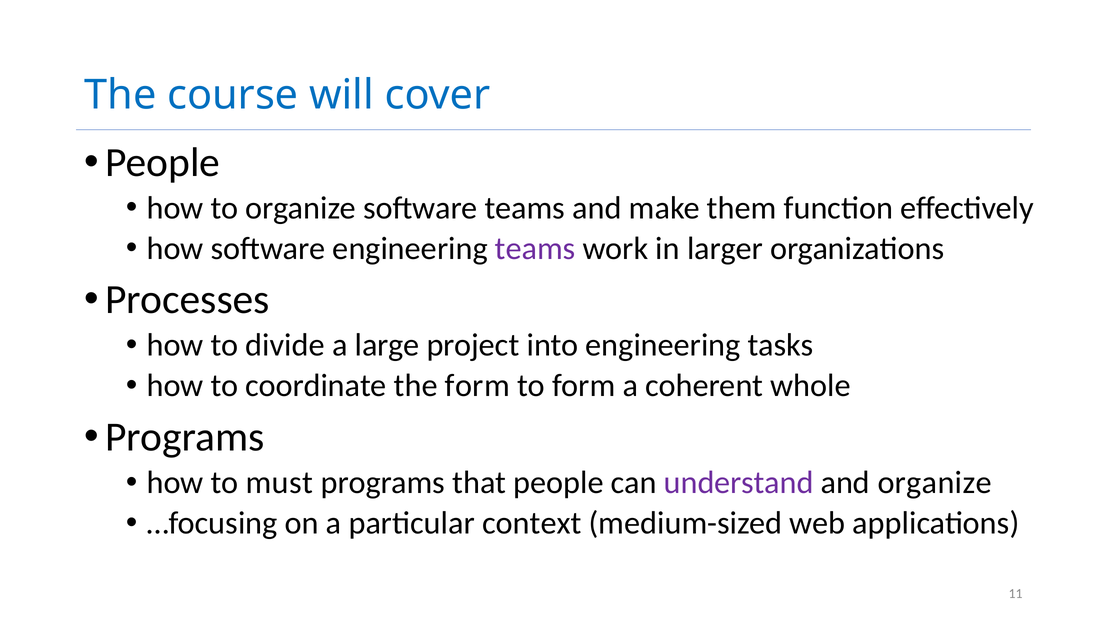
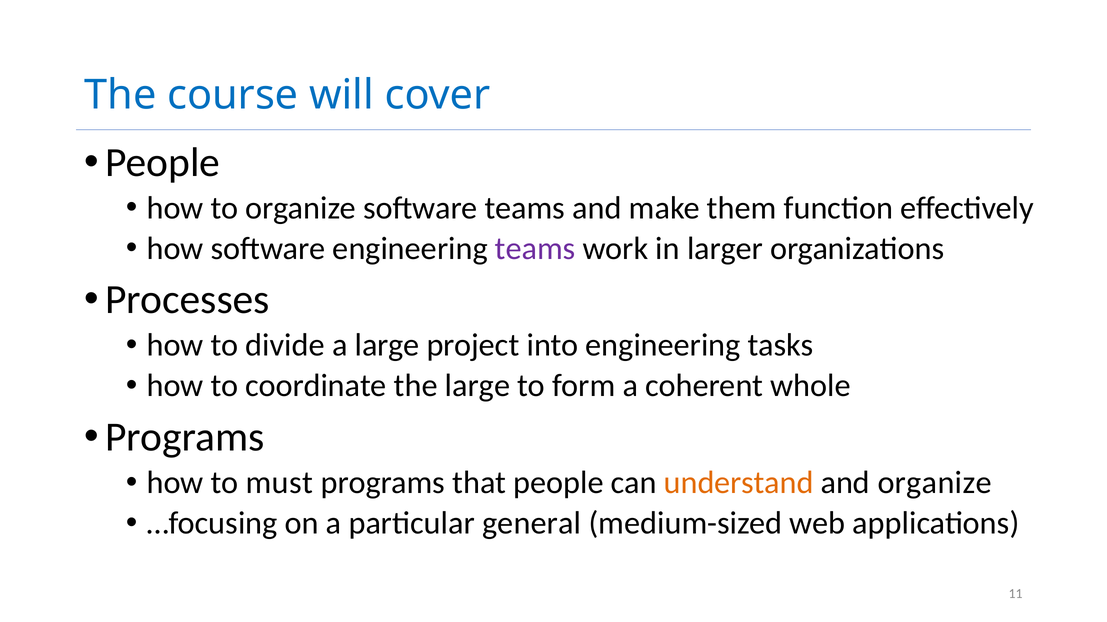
the form: form -> large
understand colour: purple -> orange
context: context -> general
